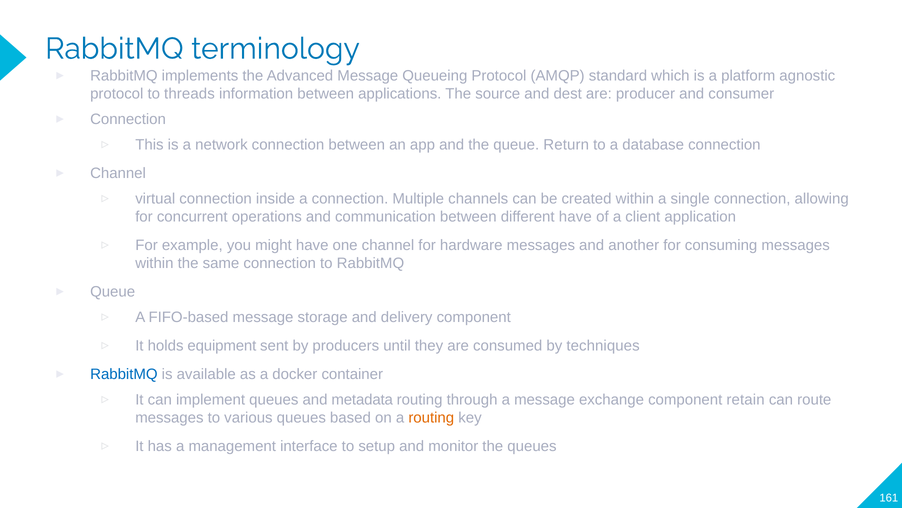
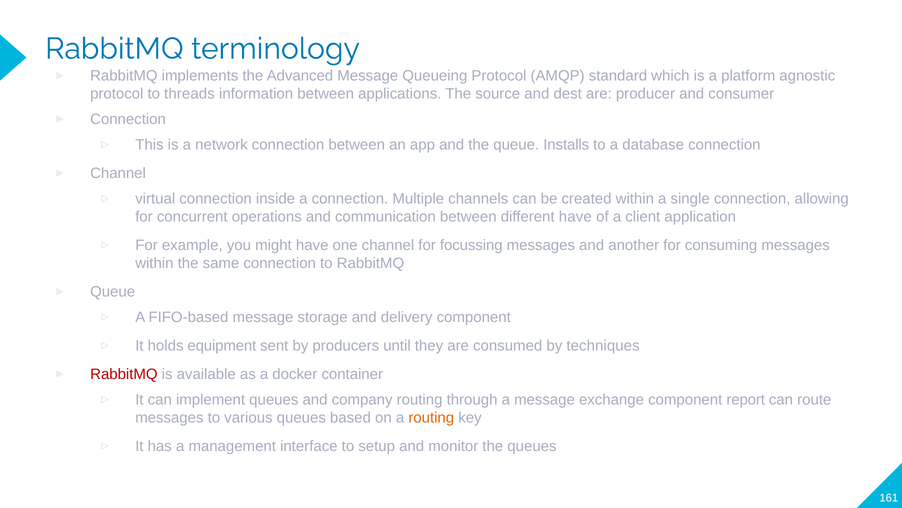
Return: Return -> Installs
hardware: hardware -> focussing
RabbitMQ at (124, 374) colour: blue -> red
metadata: metadata -> company
retain: retain -> report
